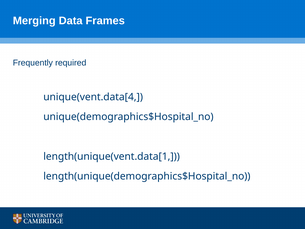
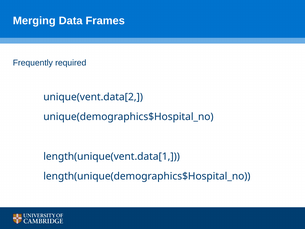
unique(vent.data[4: unique(vent.data[4 -> unique(vent.data[2
